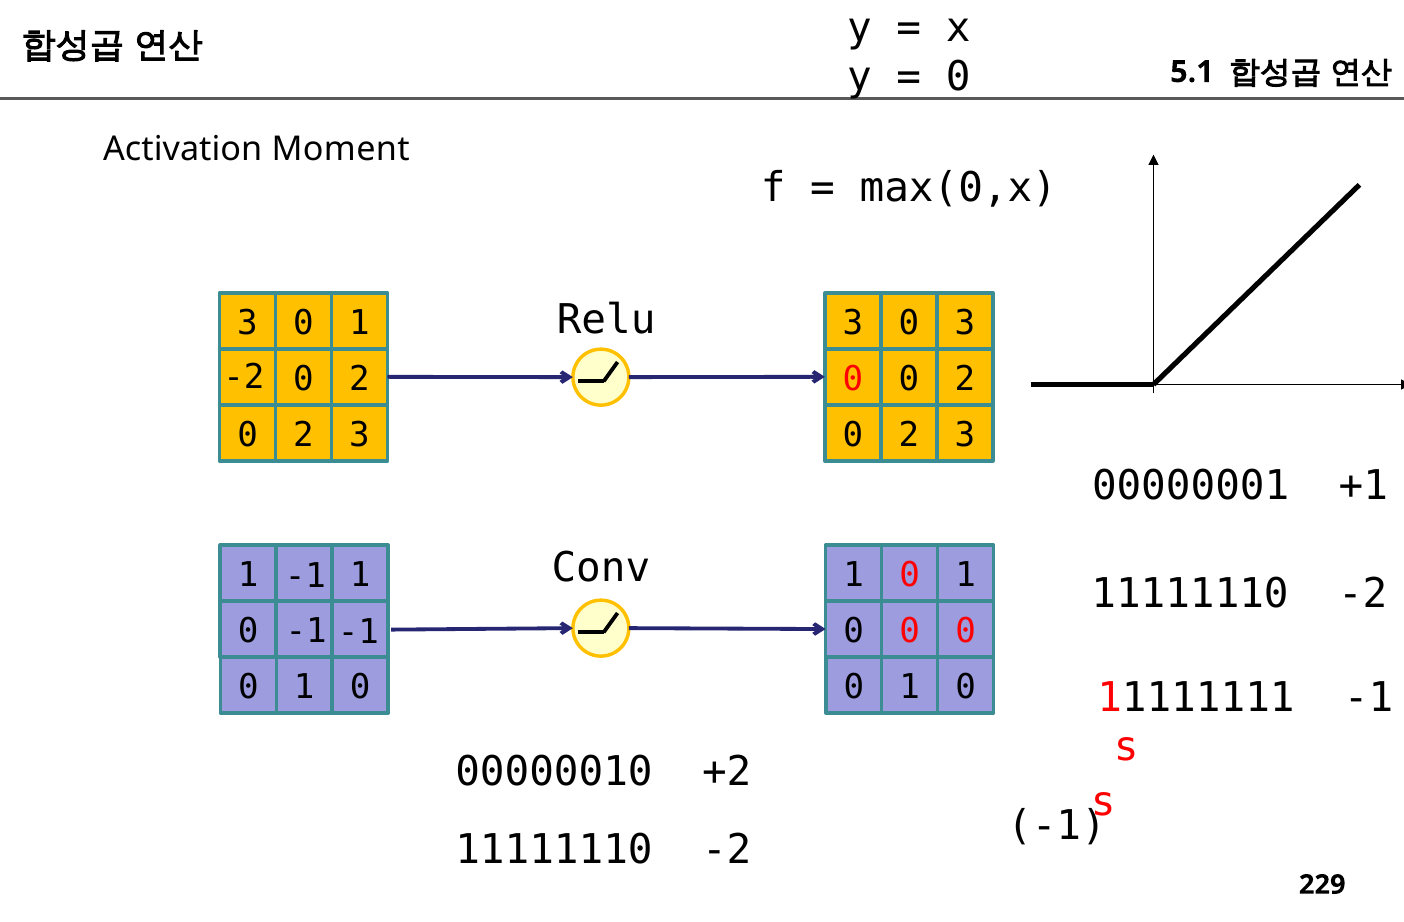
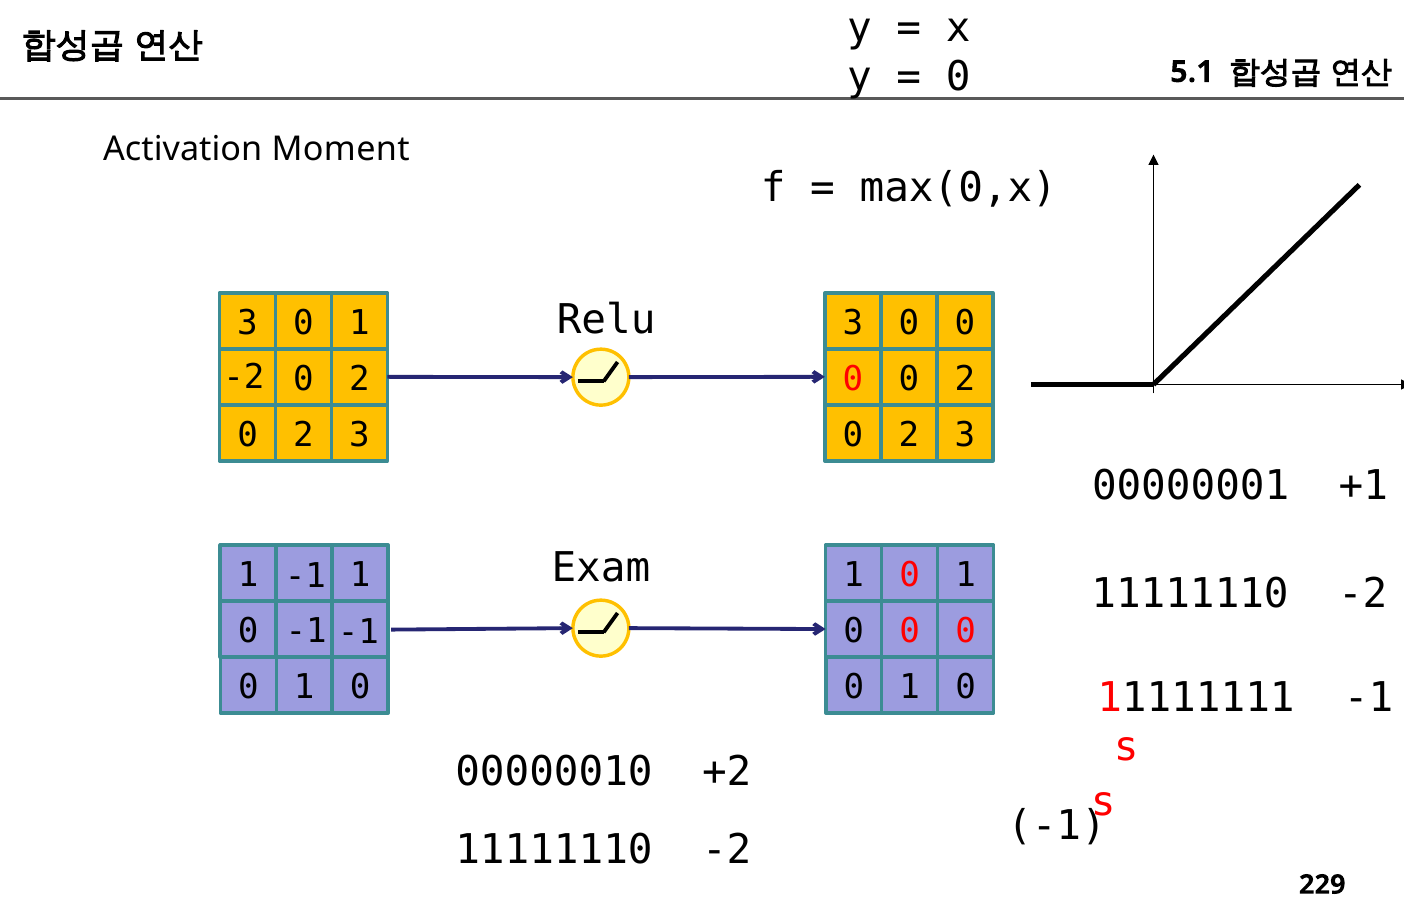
3 0 3: 3 -> 0
Conv: Conv -> Exam
